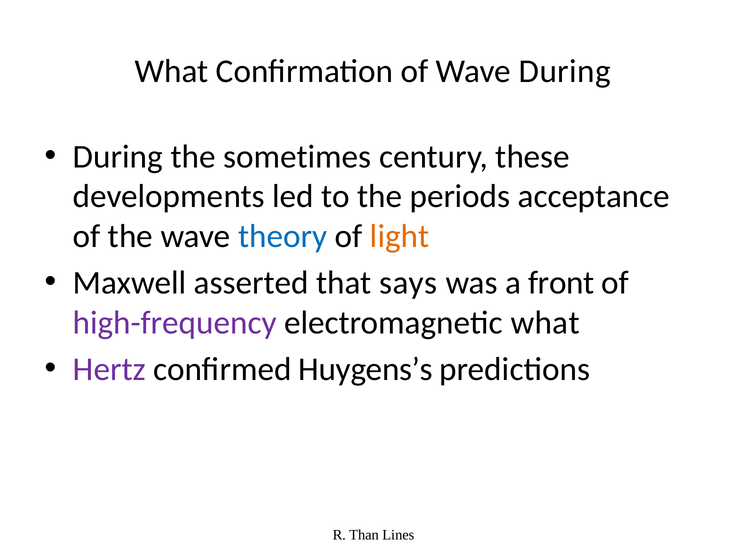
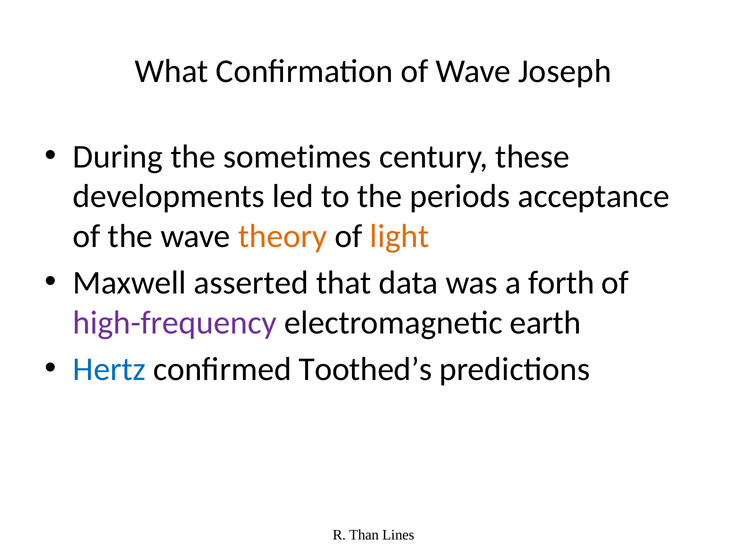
Wave During: During -> Joseph
theory colour: blue -> orange
says: says -> data
front: front -> forth
electromagnetic what: what -> earth
Hertz colour: purple -> blue
Huygens’s: Huygens’s -> Toothed’s
